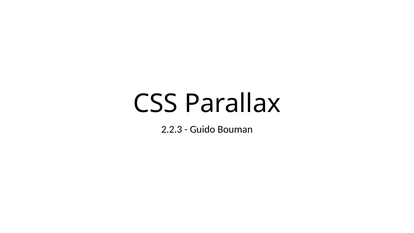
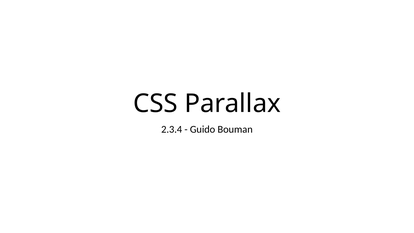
2.2.3: 2.2.3 -> 2.3.4
